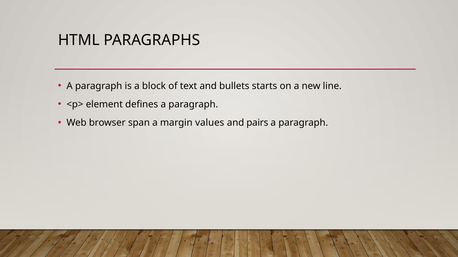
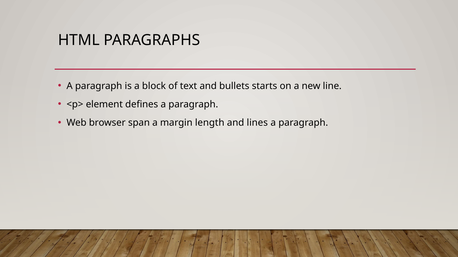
values: values -> length
pairs: pairs -> lines
